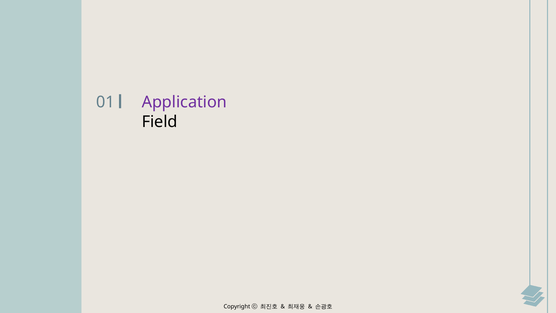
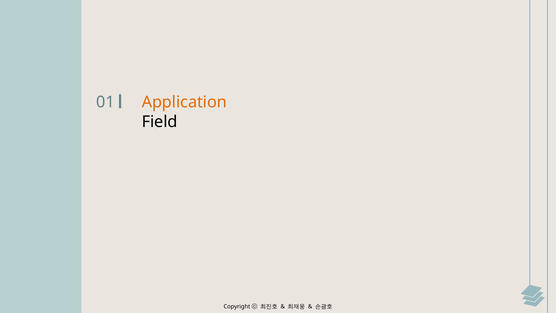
Application colour: purple -> orange
